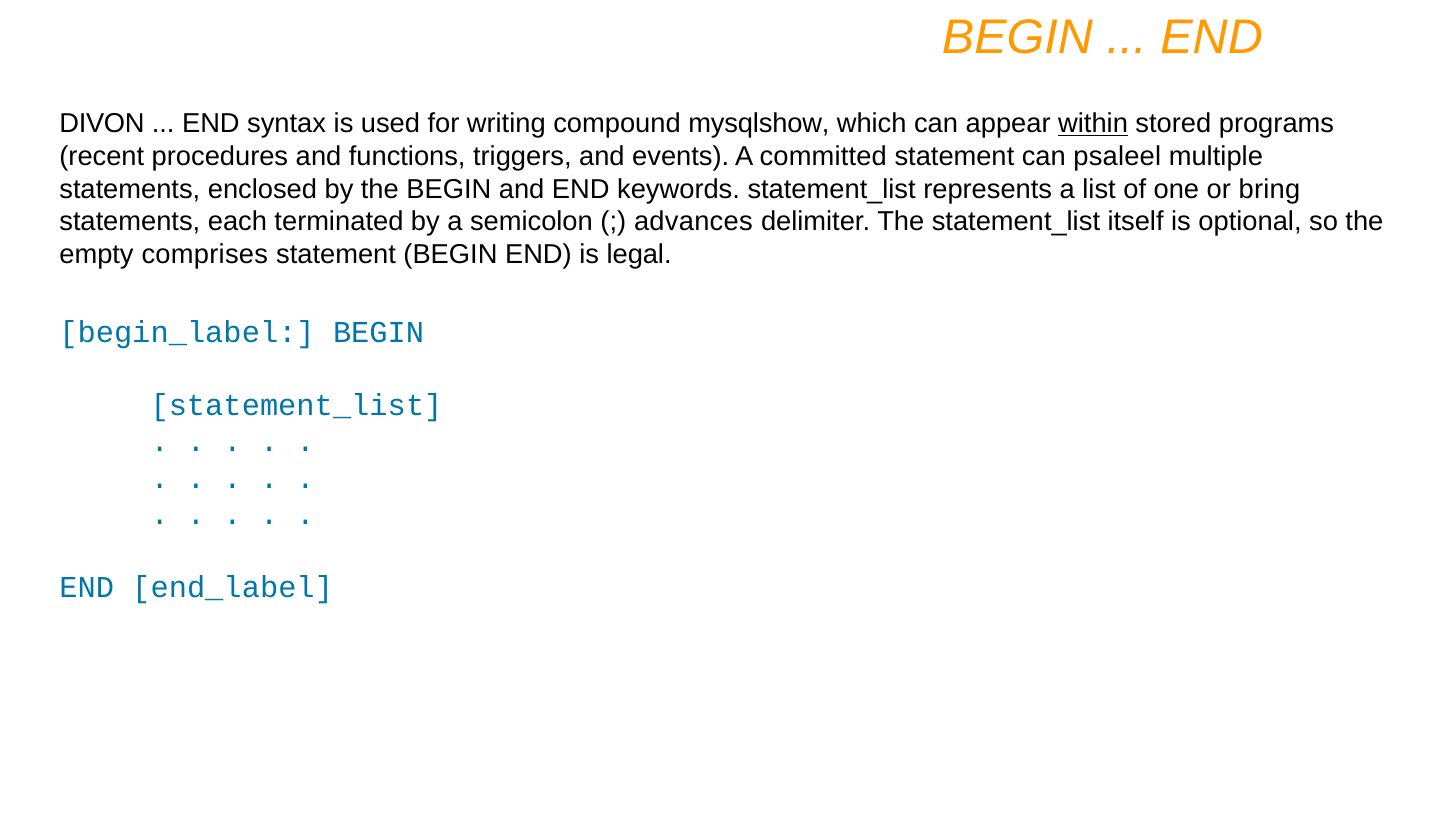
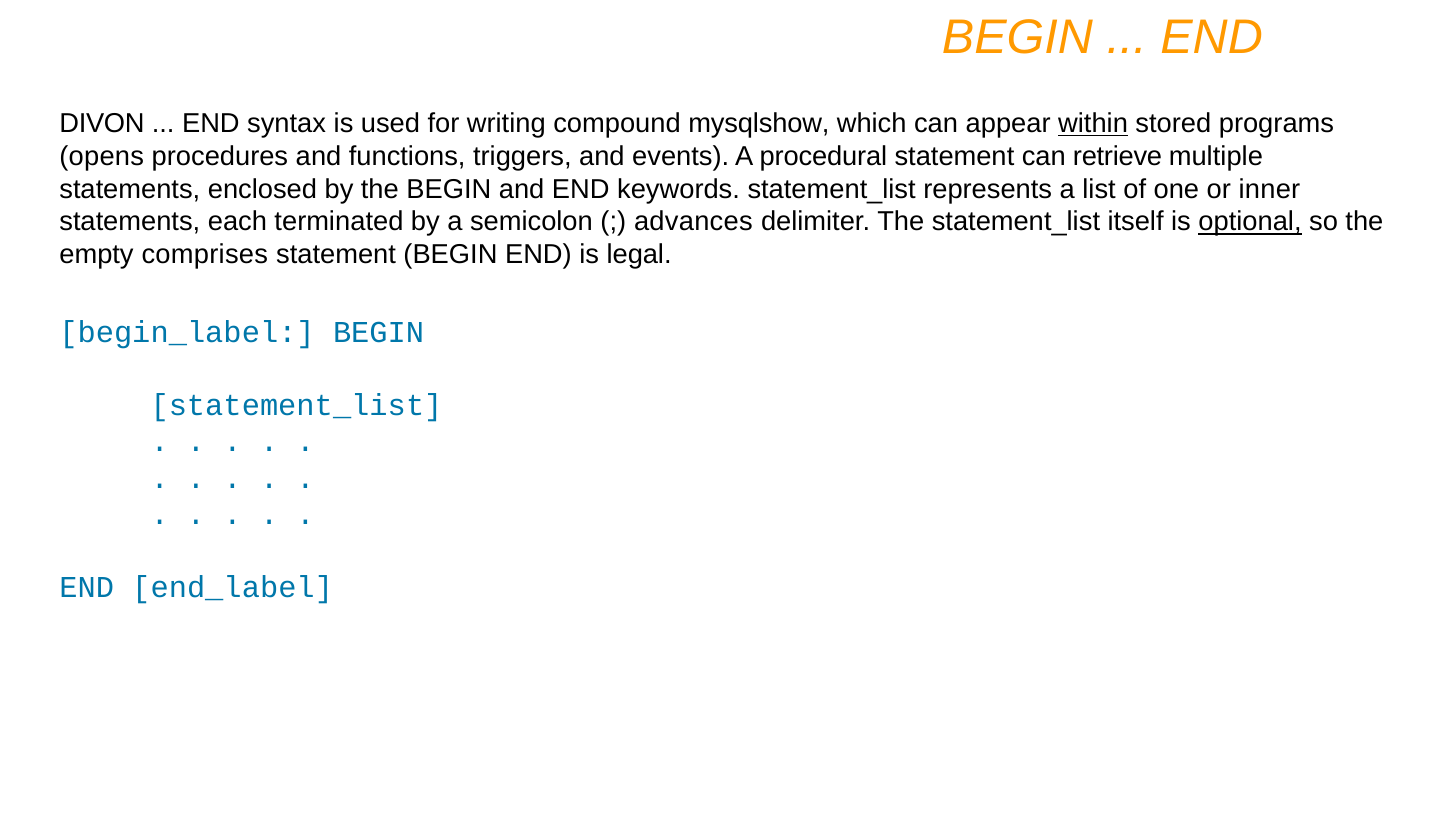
recent: recent -> opens
committed: committed -> procedural
psaleel: psaleel -> retrieve
bring: bring -> inner
optional underline: none -> present
